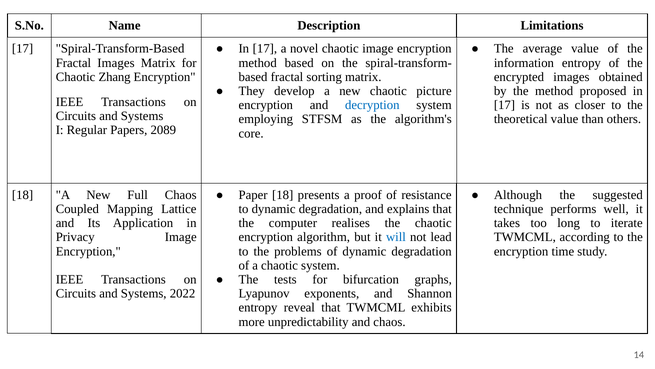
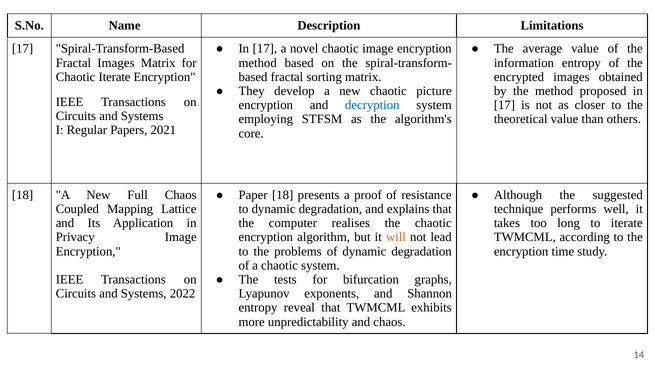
Chaotic Zhang: Zhang -> Iterate
2089: 2089 -> 2021
will colour: blue -> orange
